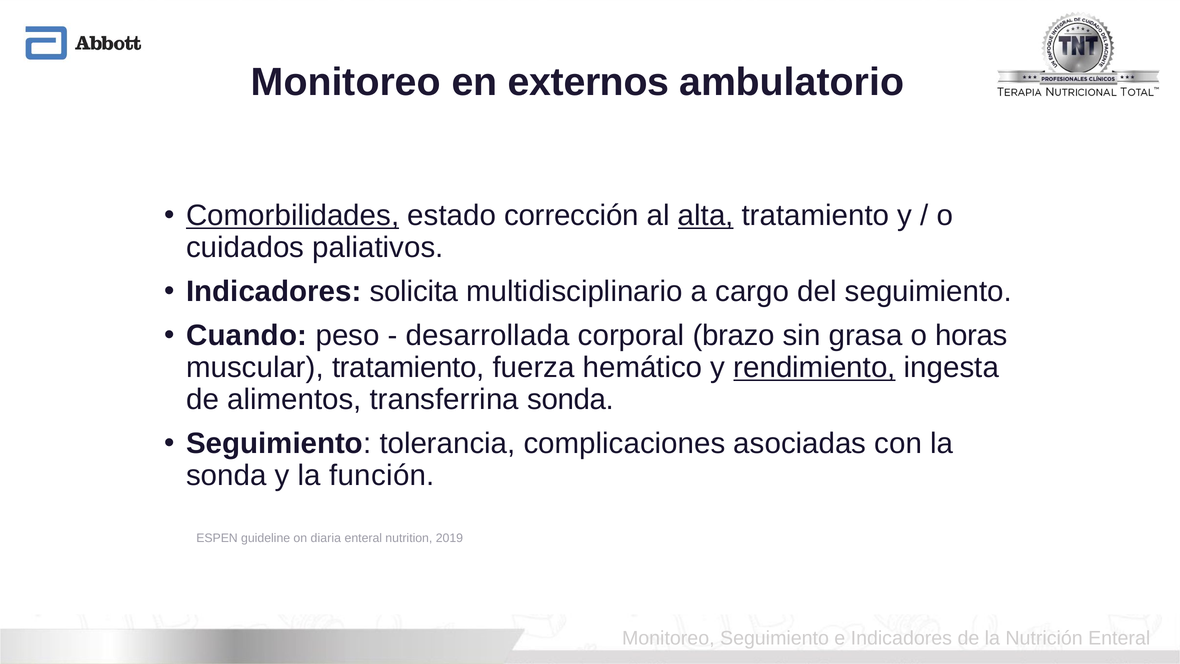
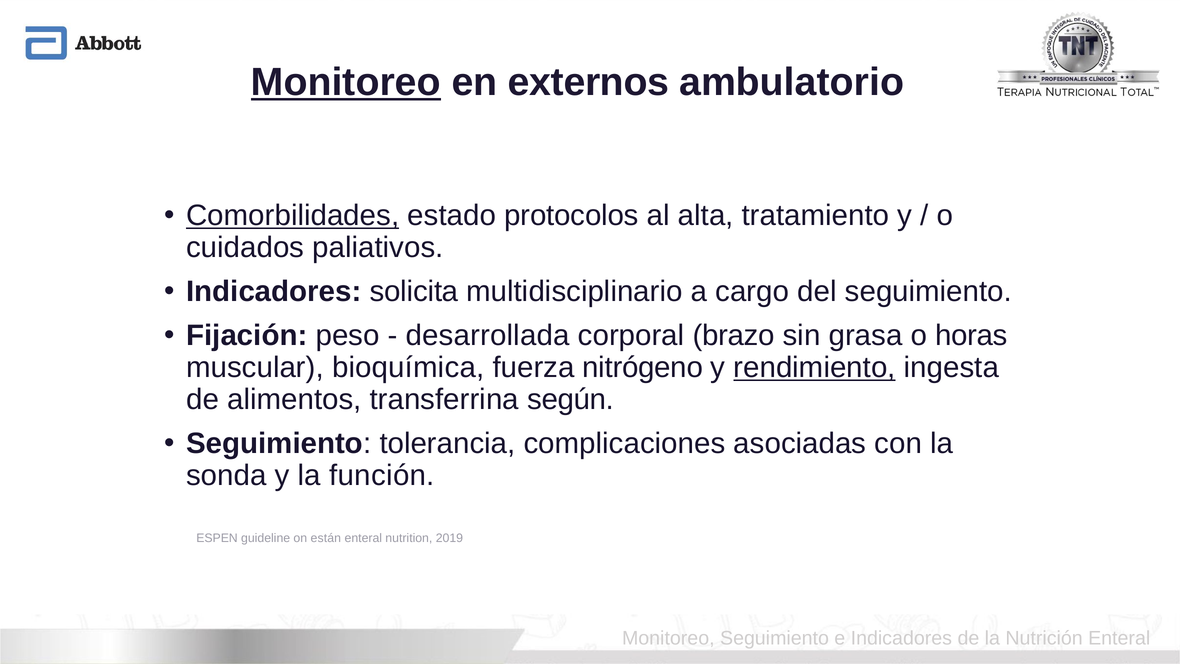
Monitoreo at (346, 82) underline: none -> present
corrección: corrección -> protocolos
alta underline: present -> none
Cuando: Cuando -> Fijación
muscular tratamiento: tratamiento -> bioquímica
hemático: hemático -> nitrógeno
transferrina sonda: sonda -> según
diaria: diaria -> están
